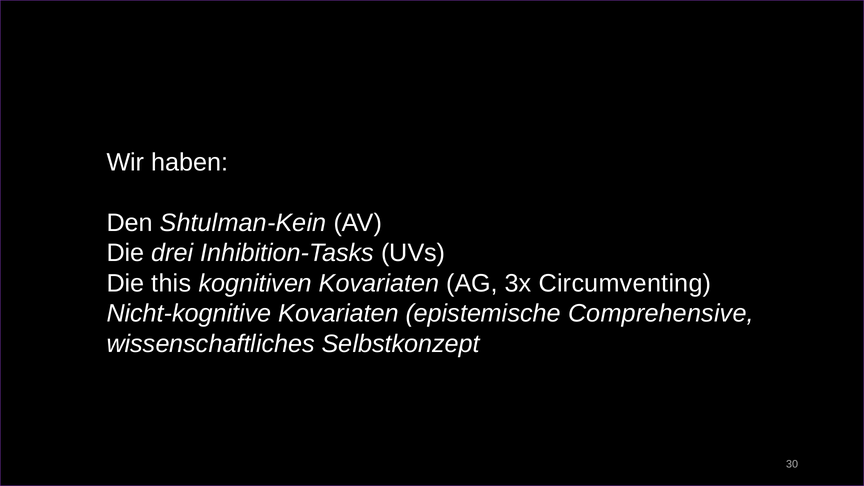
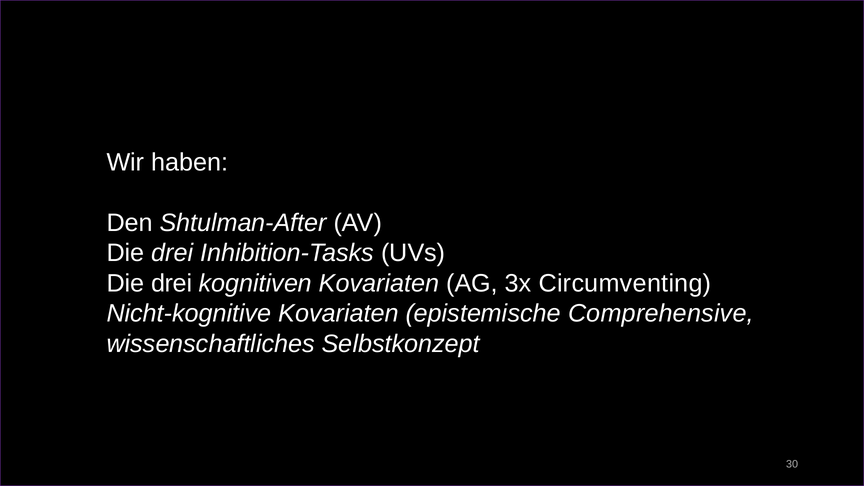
Shtulman-Kein: Shtulman-Kein -> Shtulman-After
this at (171, 283): this -> drei
